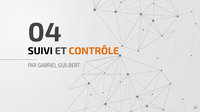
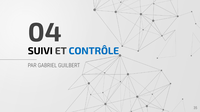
CONTRÔLE colour: orange -> blue
